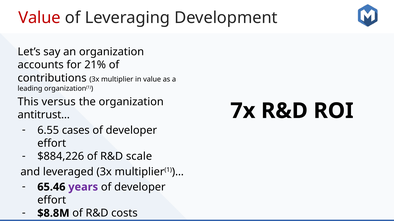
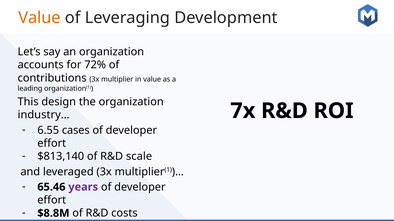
Value at (40, 18) colour: red -> orange
21%: 21% -> 72%
versus: versus -> design
antitrust…: antitrust… -> industry…
$884,226: $884,226 -> $813,140
